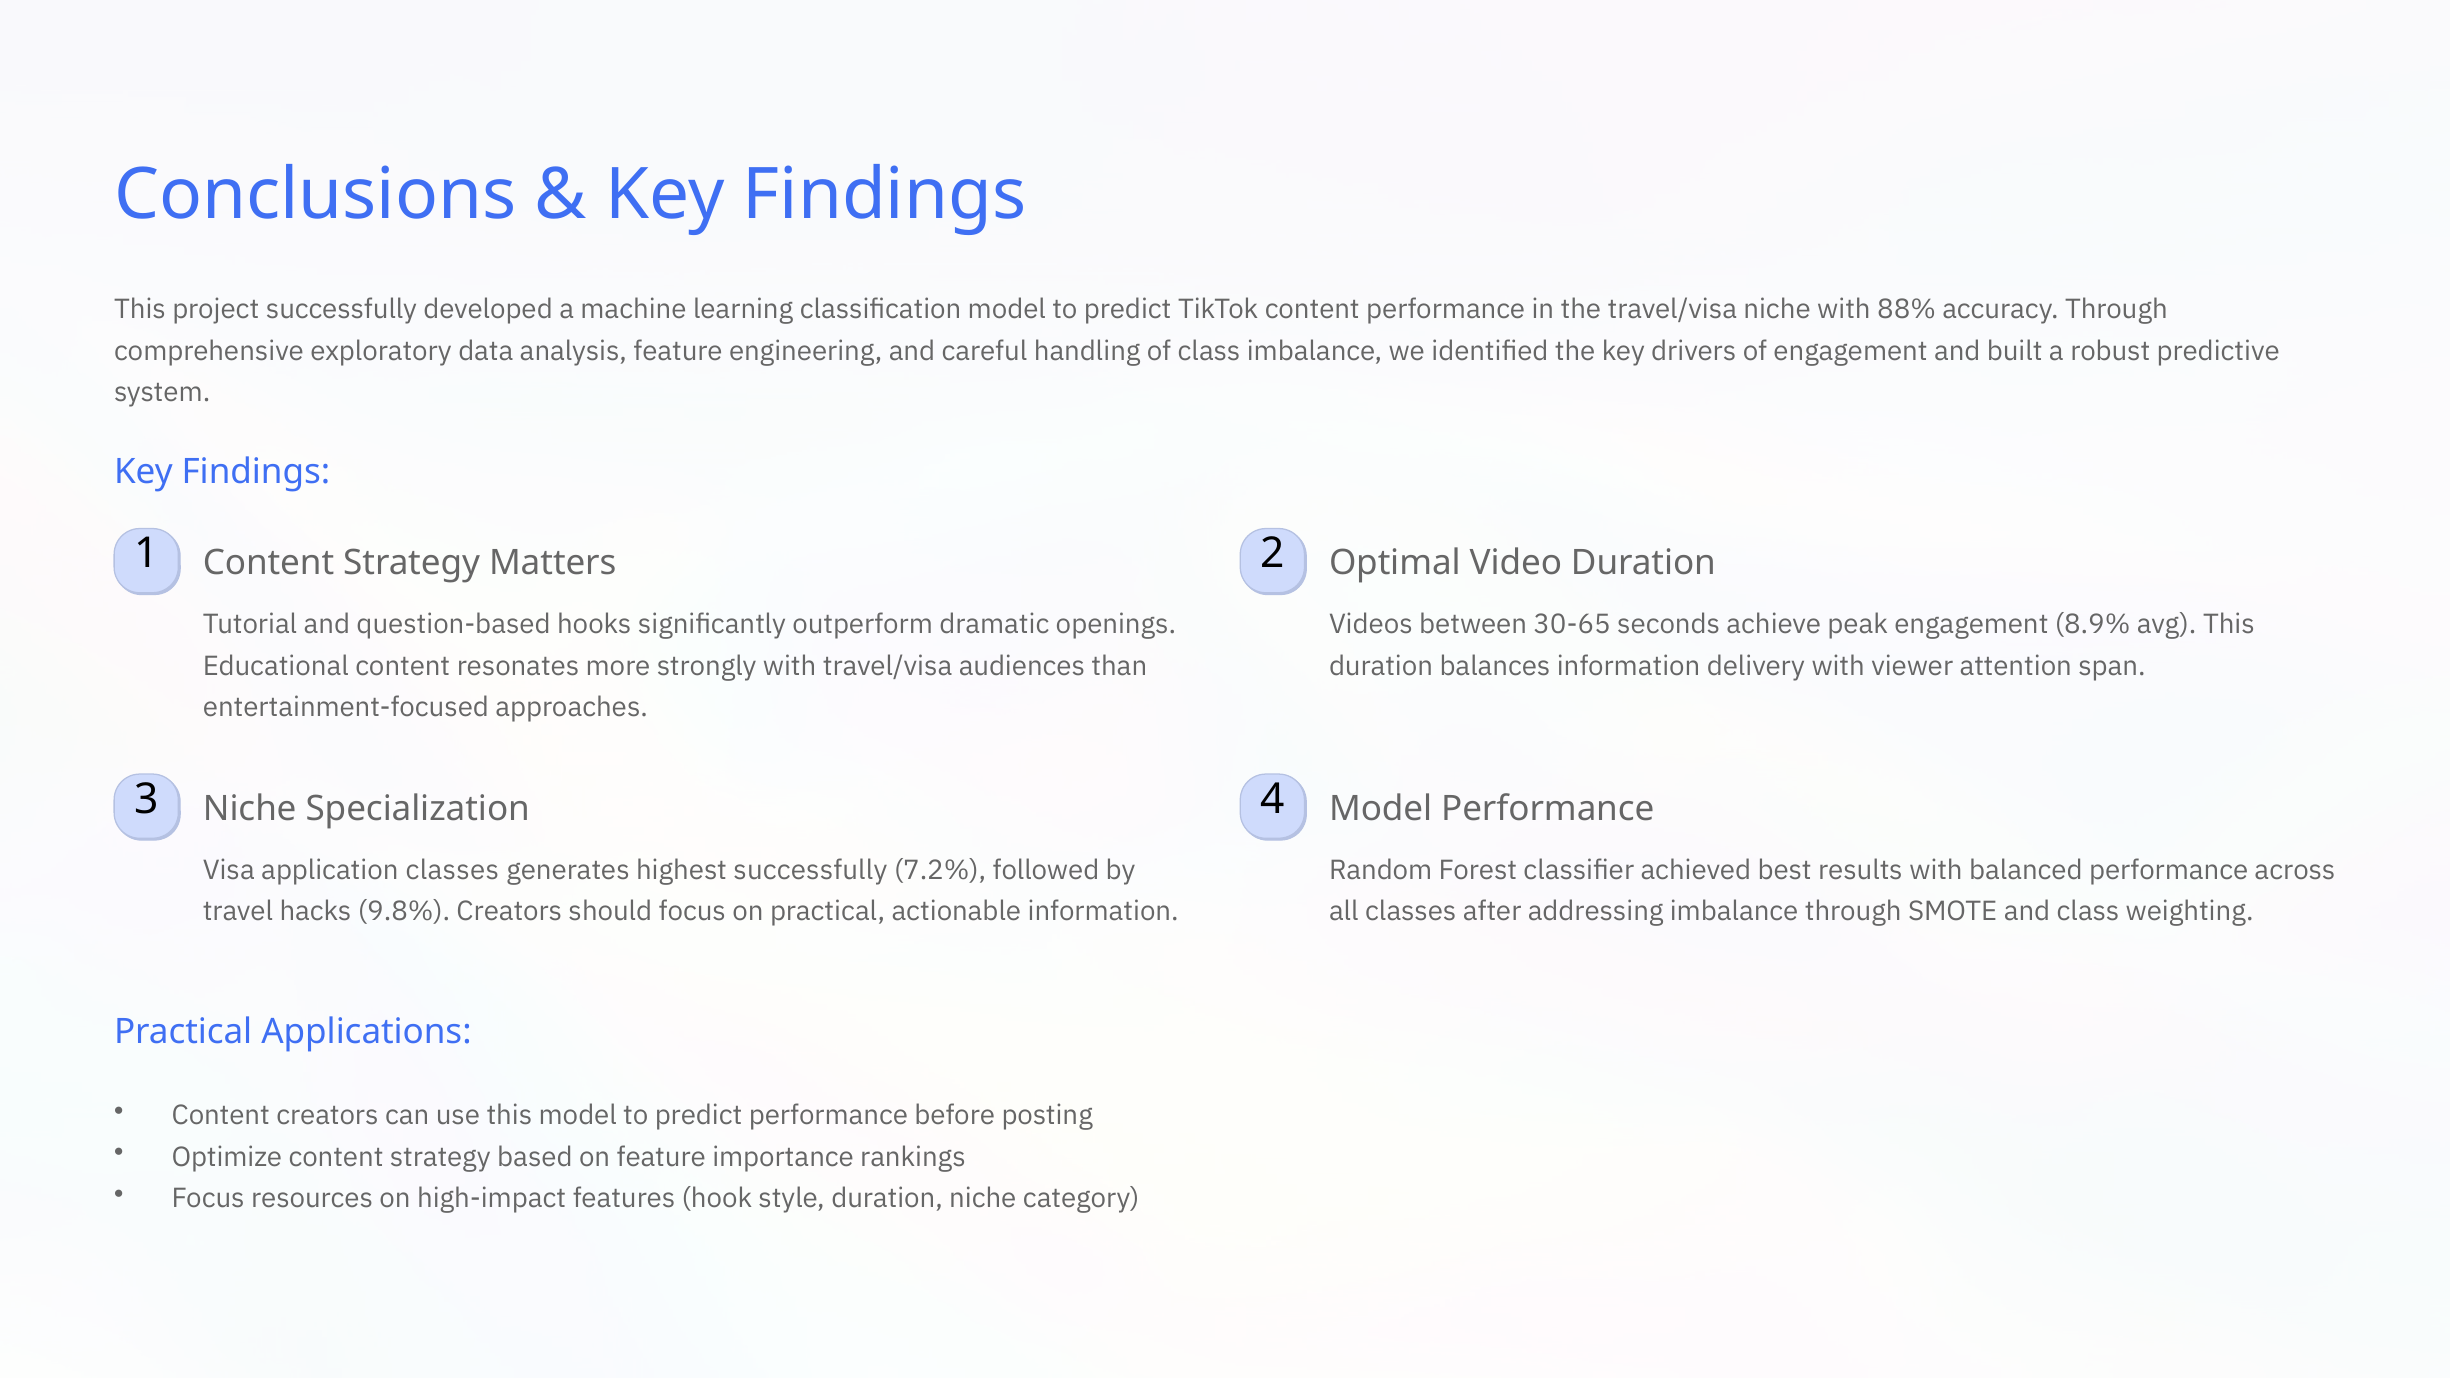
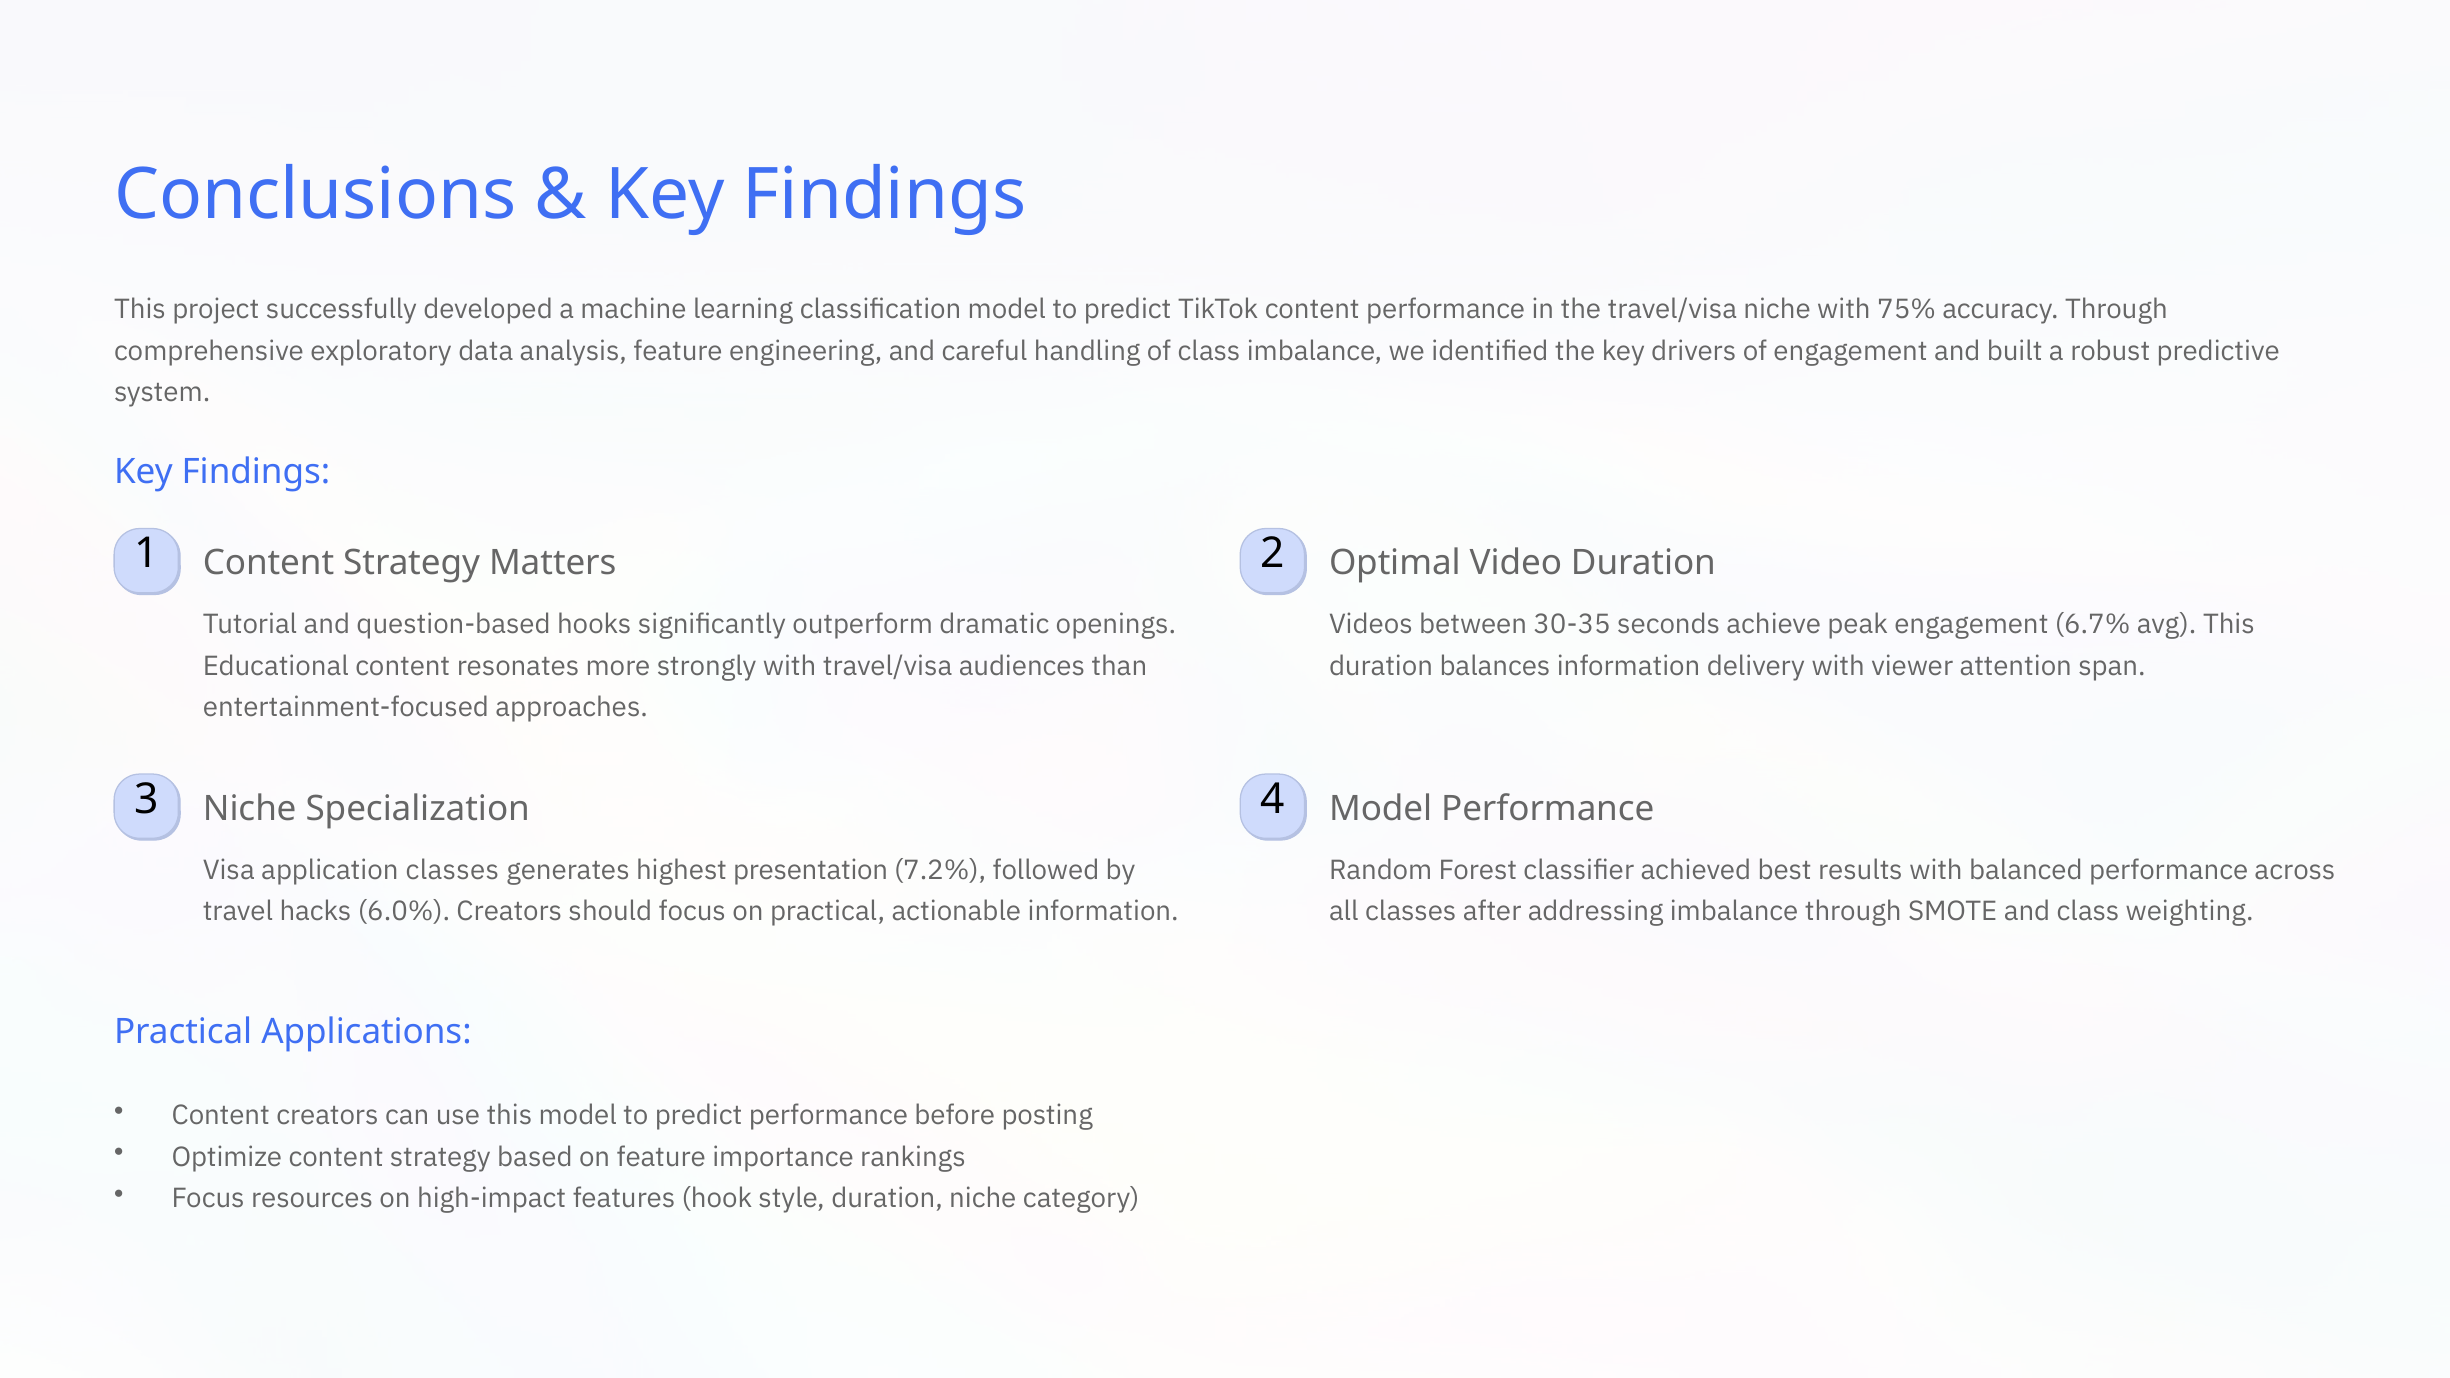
88%: 88% -> 75%
30-65: 30-65 -> 30-35
8.9%: 8.9% -> 6.7%
highest successfully: successfully -> presentation
9.8%: 9.8% -> 6.0%
